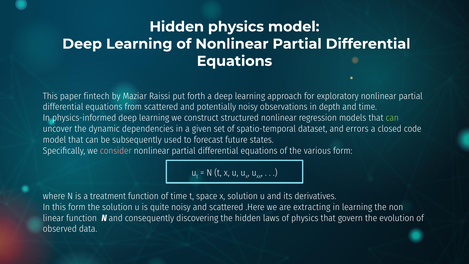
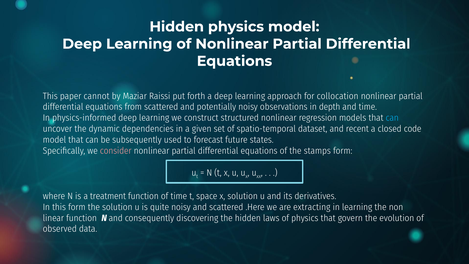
fintech: fintech -> cannot
exploratory: exploratory -> collocation
can at (392, 118) colour: light green -> light blue
errors: errors -> recent
various: various -> stamps
